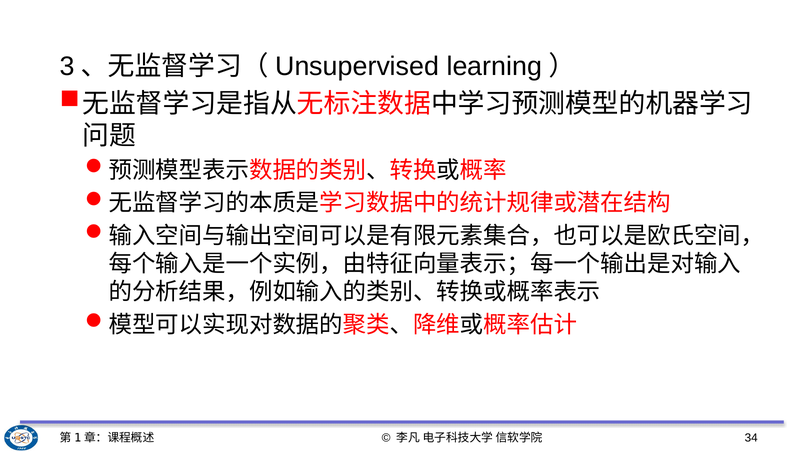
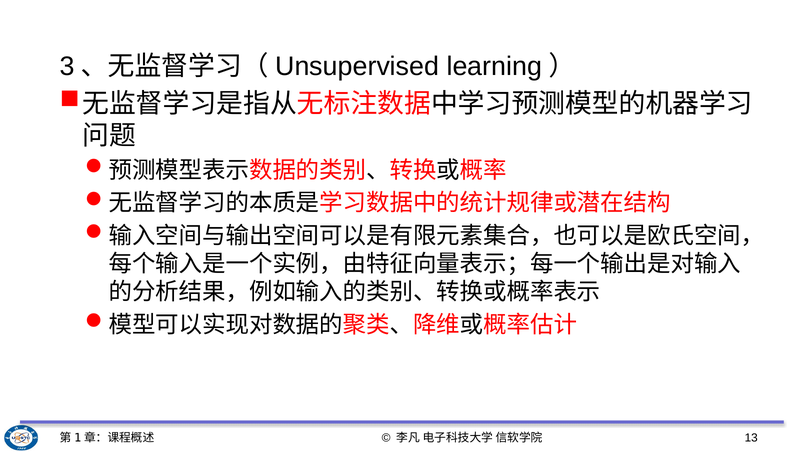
34: 34 -> 13
